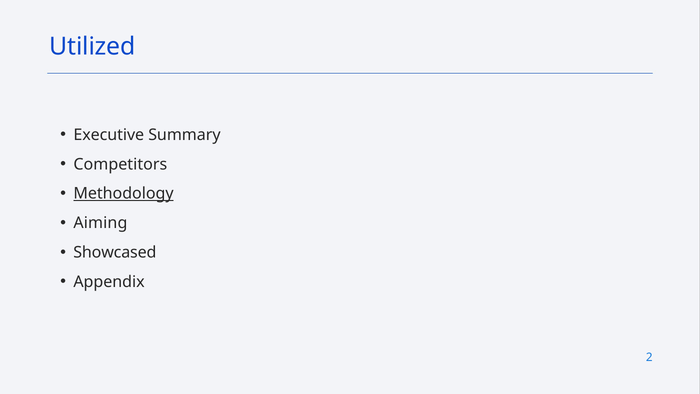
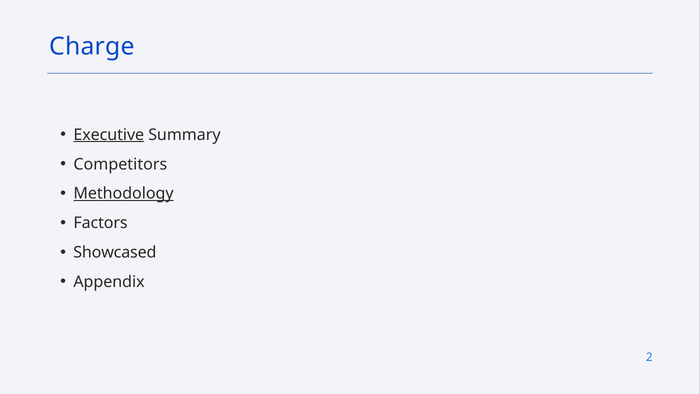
Utilized: Utilized -> Charge
Executive underline: none -> present
Aiming: Aiming -> Factors
